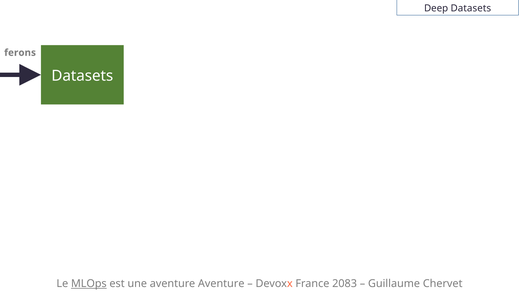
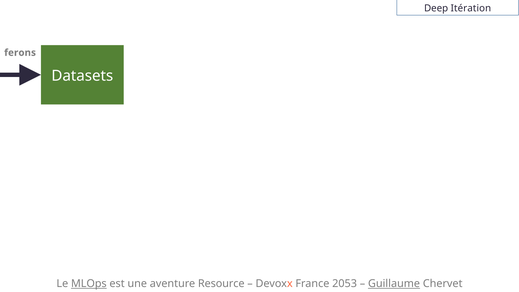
Deep Datasets: Datasets -> Itération
aventure Aventure: Aventure -> Resource
2083: 2083 -> 2053
Guillaume underline: none -> present
